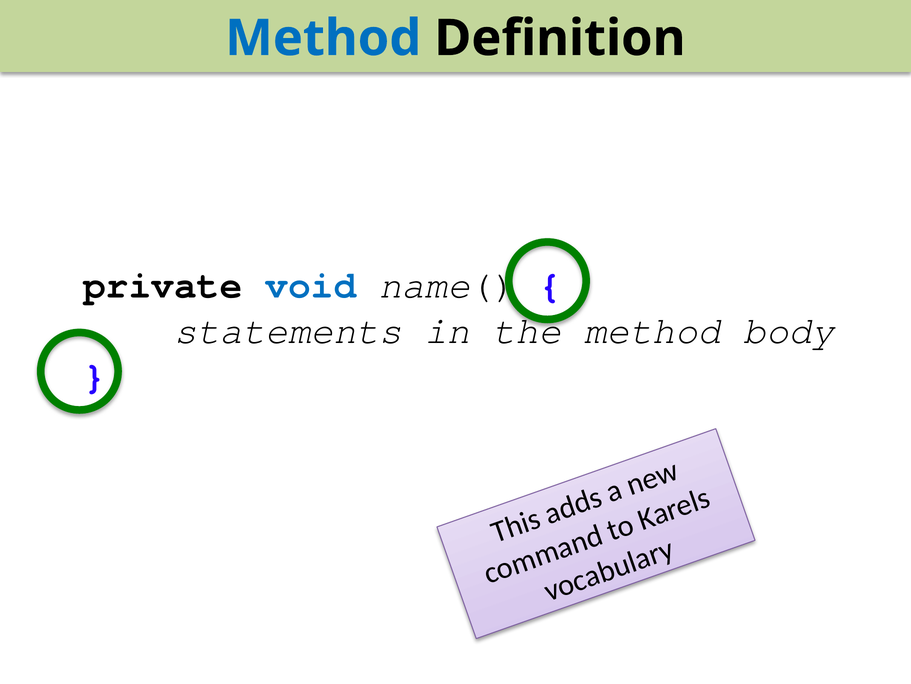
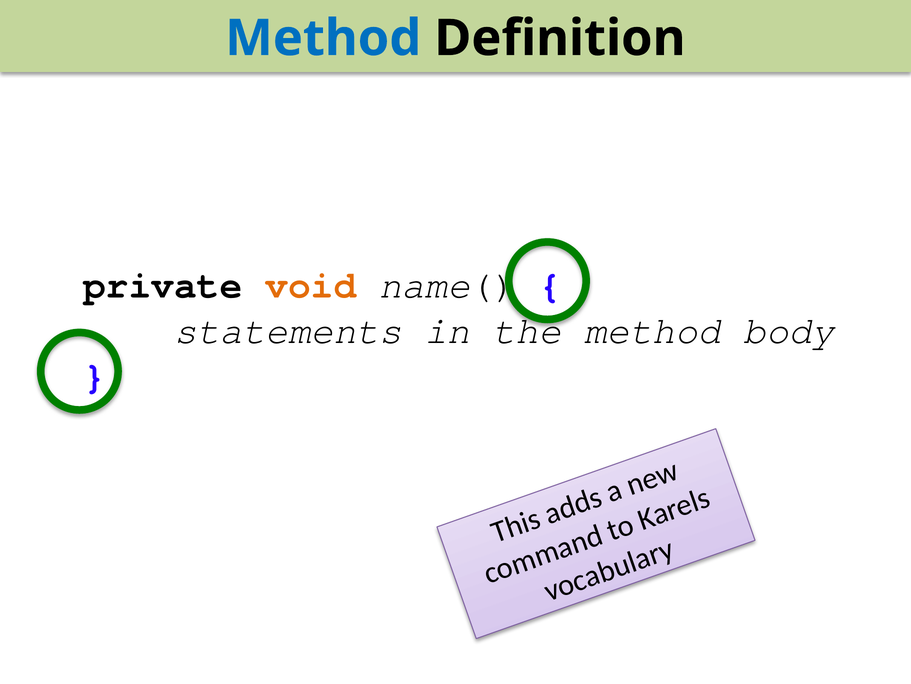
void colour: blue -> orange
